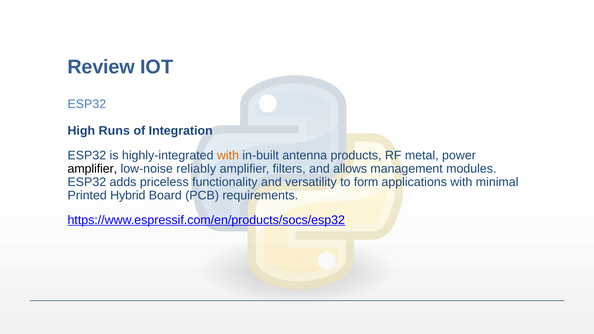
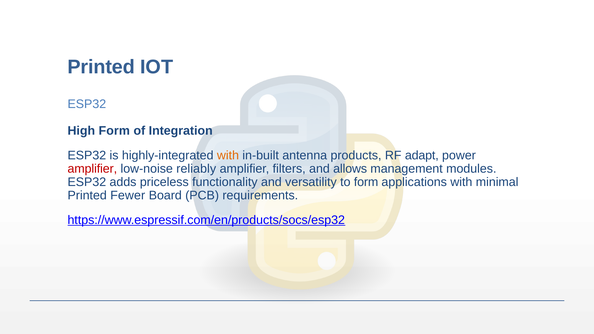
Review at (101, 67): Review -> Printed
High Runs: Runs -> Form
metal: metal -> adapt
amplifier at (92, 169) colour: black -> red
Hybrid: Hybrid -> Fewer
